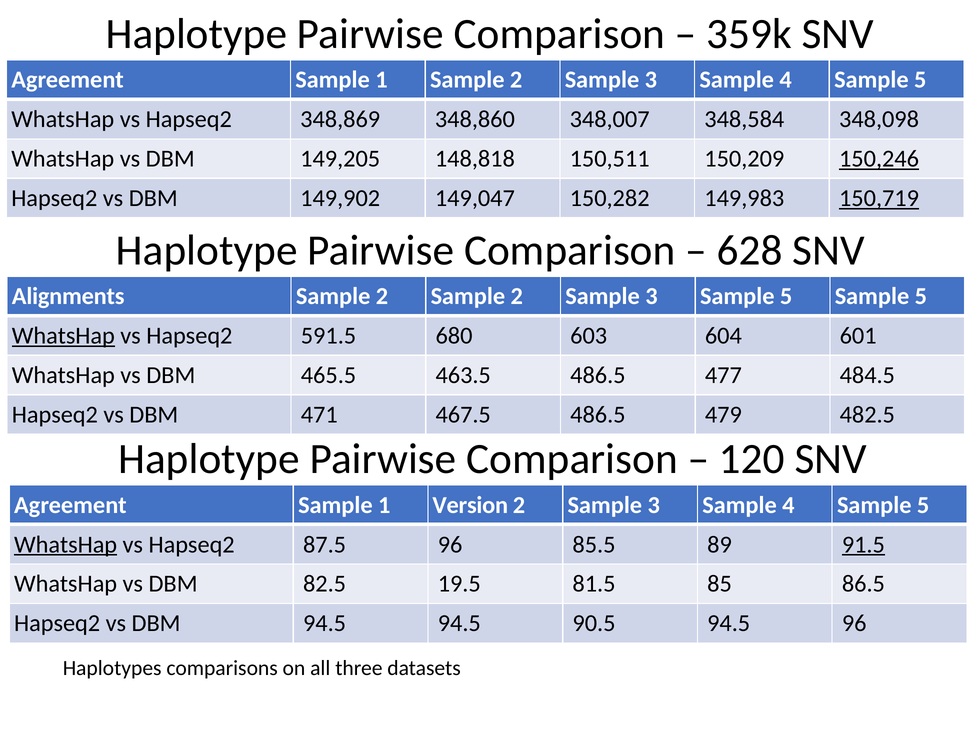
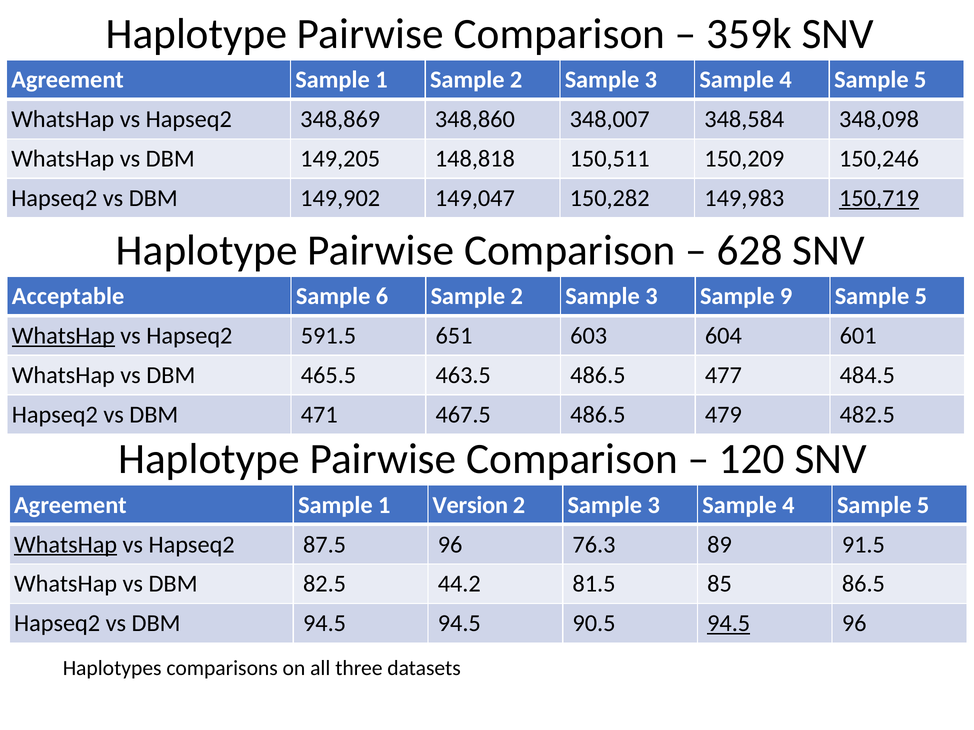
150,246 underline: present -> none
Alignments: Alignments -> Acceptable
2 at (382, 297): 2 -> 6
3 Sample 5: 5 -> 9
680: 680 -> 651
85.5: 85.5 -> 76.3
91.5 underline: present -> none
19.5: 19.5 -> 44.2
94.5 at (729, 624) underline: none -> present
